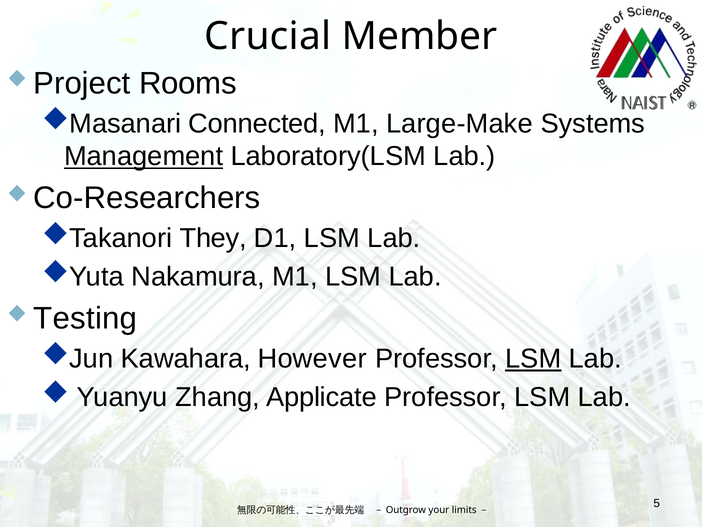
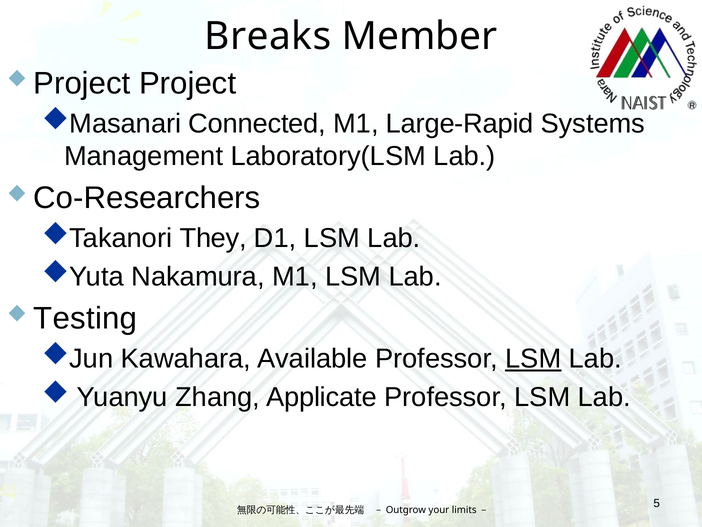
Crucial: Crucial -> Breaks
Project Rooms: Rooms -> Project
Large-Make: Large-Make -> Large-Rapid
Management underline: present -> none
However: However -> Available
